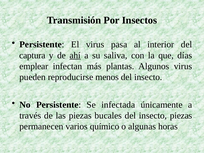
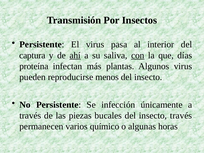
con underline: none -> present
emplear: emplear -> proteína
infectada: infectada -> infección
insecto piezas: piezas -> través
